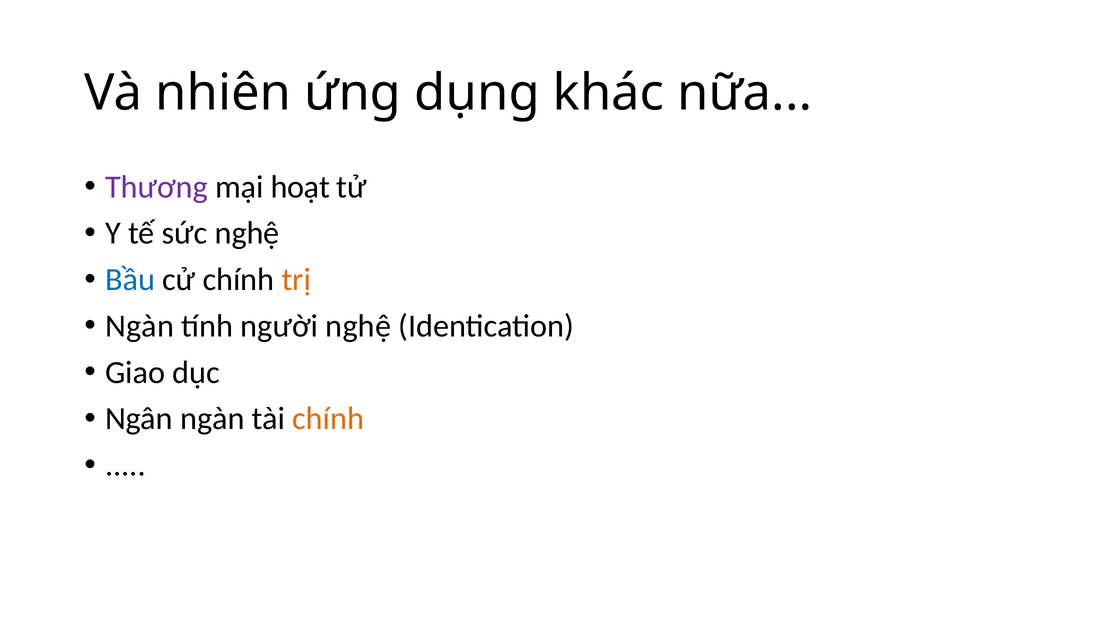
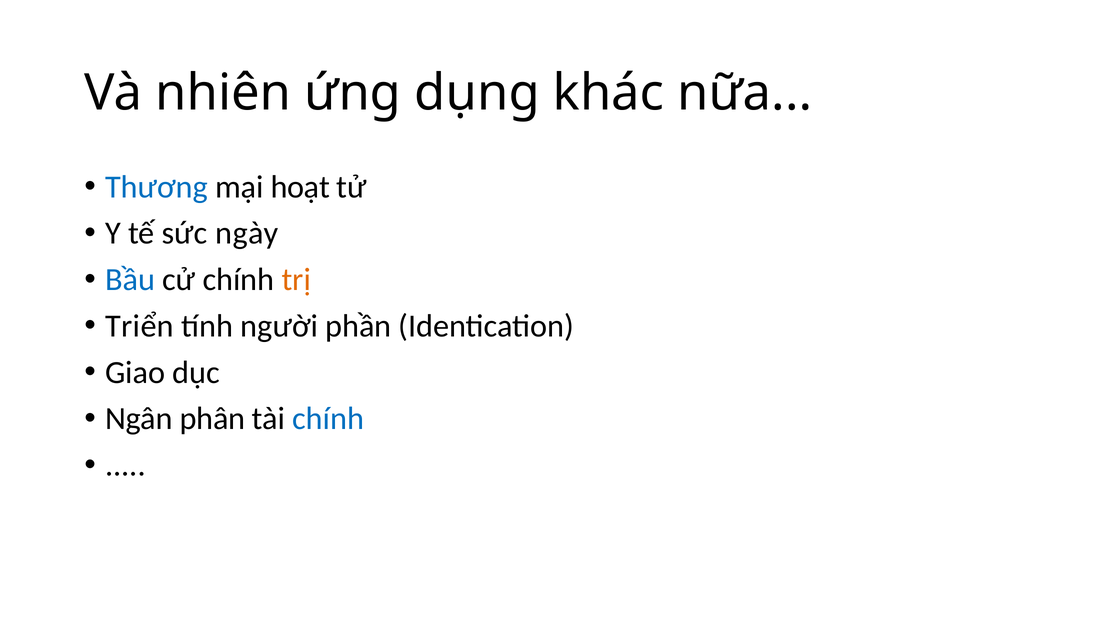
Thương colour: purple -> blue
sức nghệ: nghệ -> ngày
Ngàn at (140, 326): Ngàn -> Triển
người nghệ: nghệ -> phần
Ngân ngàn: ngàn -> phân
chính at (328, 419) colour: orange -> blue
